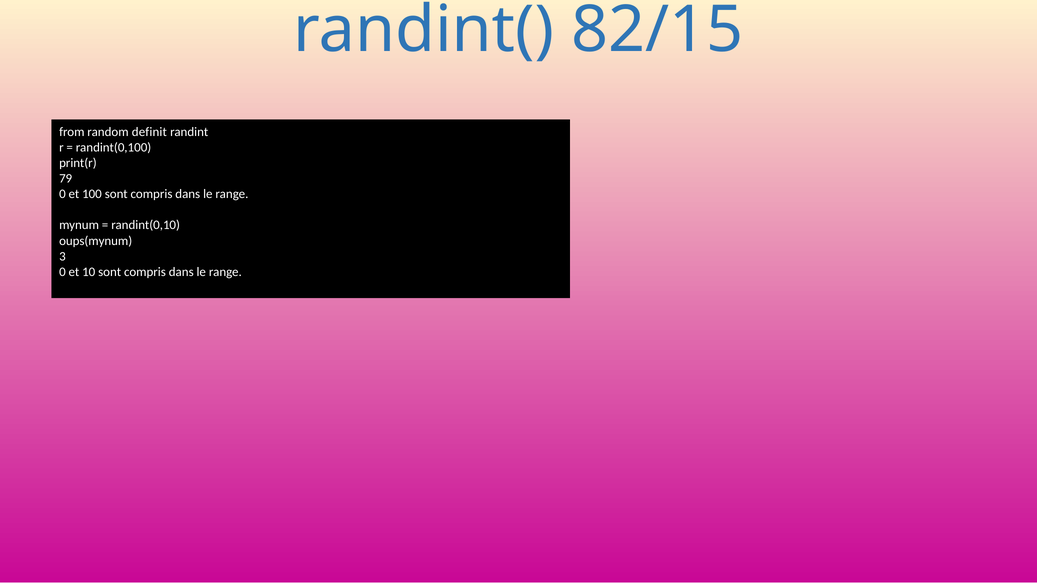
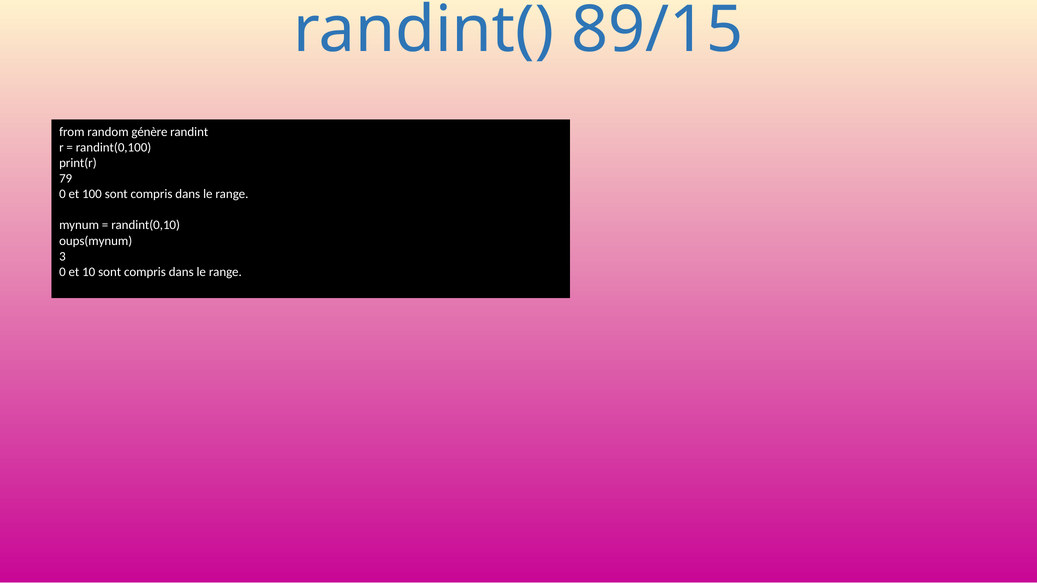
82/15: 82/15 -> 89/15
definit: definit -> génère
